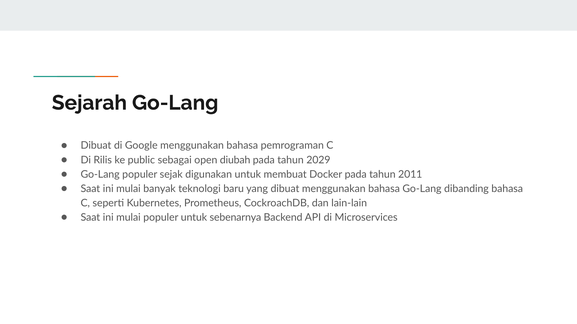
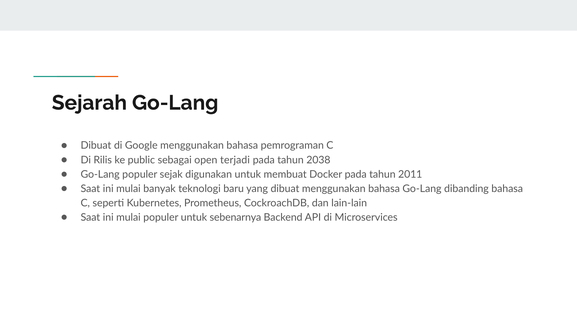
diubah: diubah -> terjadi
2029: 2029 -> 2038
